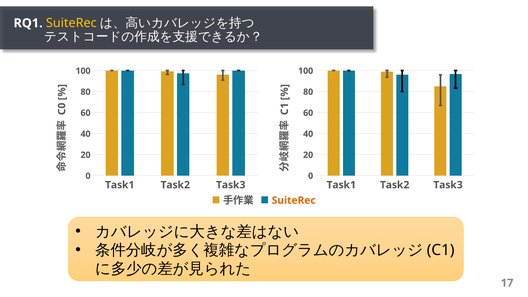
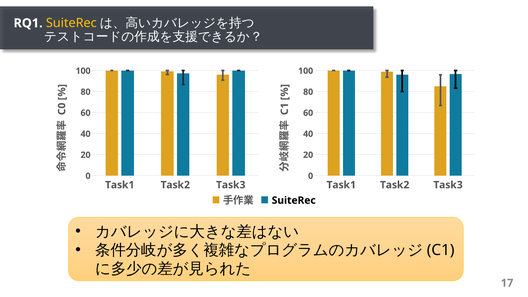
SuiteRec at (294, 200) colour: orange -> black
